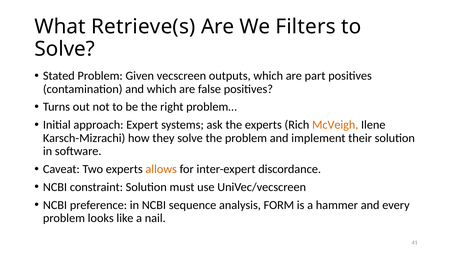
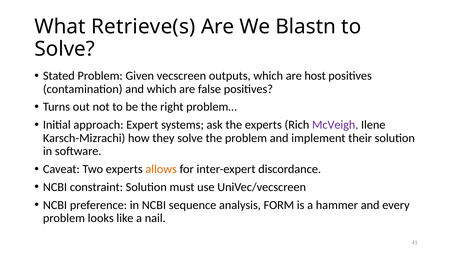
Filters: Filters -> Blastn
part: part -> host
McVeigh colour: orange -> purple
